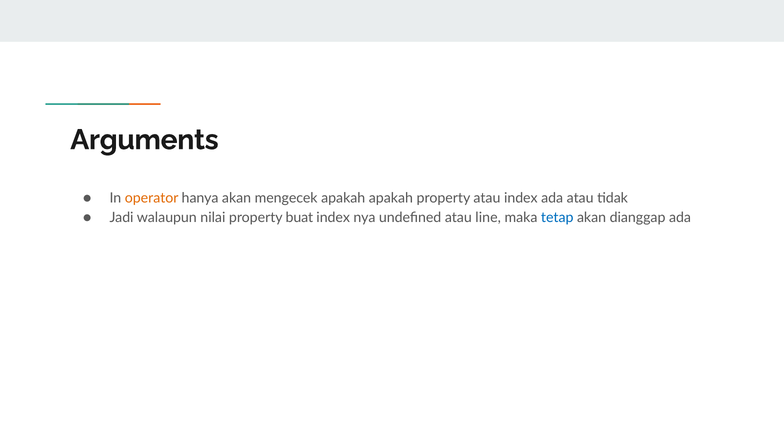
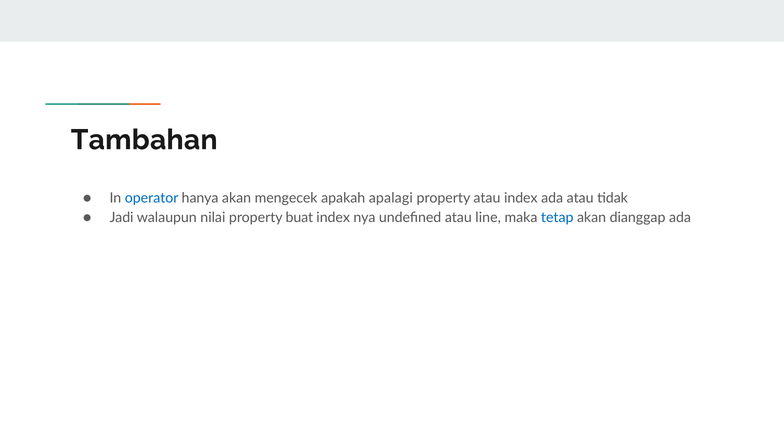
Arguments: Arguments -> Tambahan
operator colour: orange -> blue
apakah apakah: apakah -> apalagi
